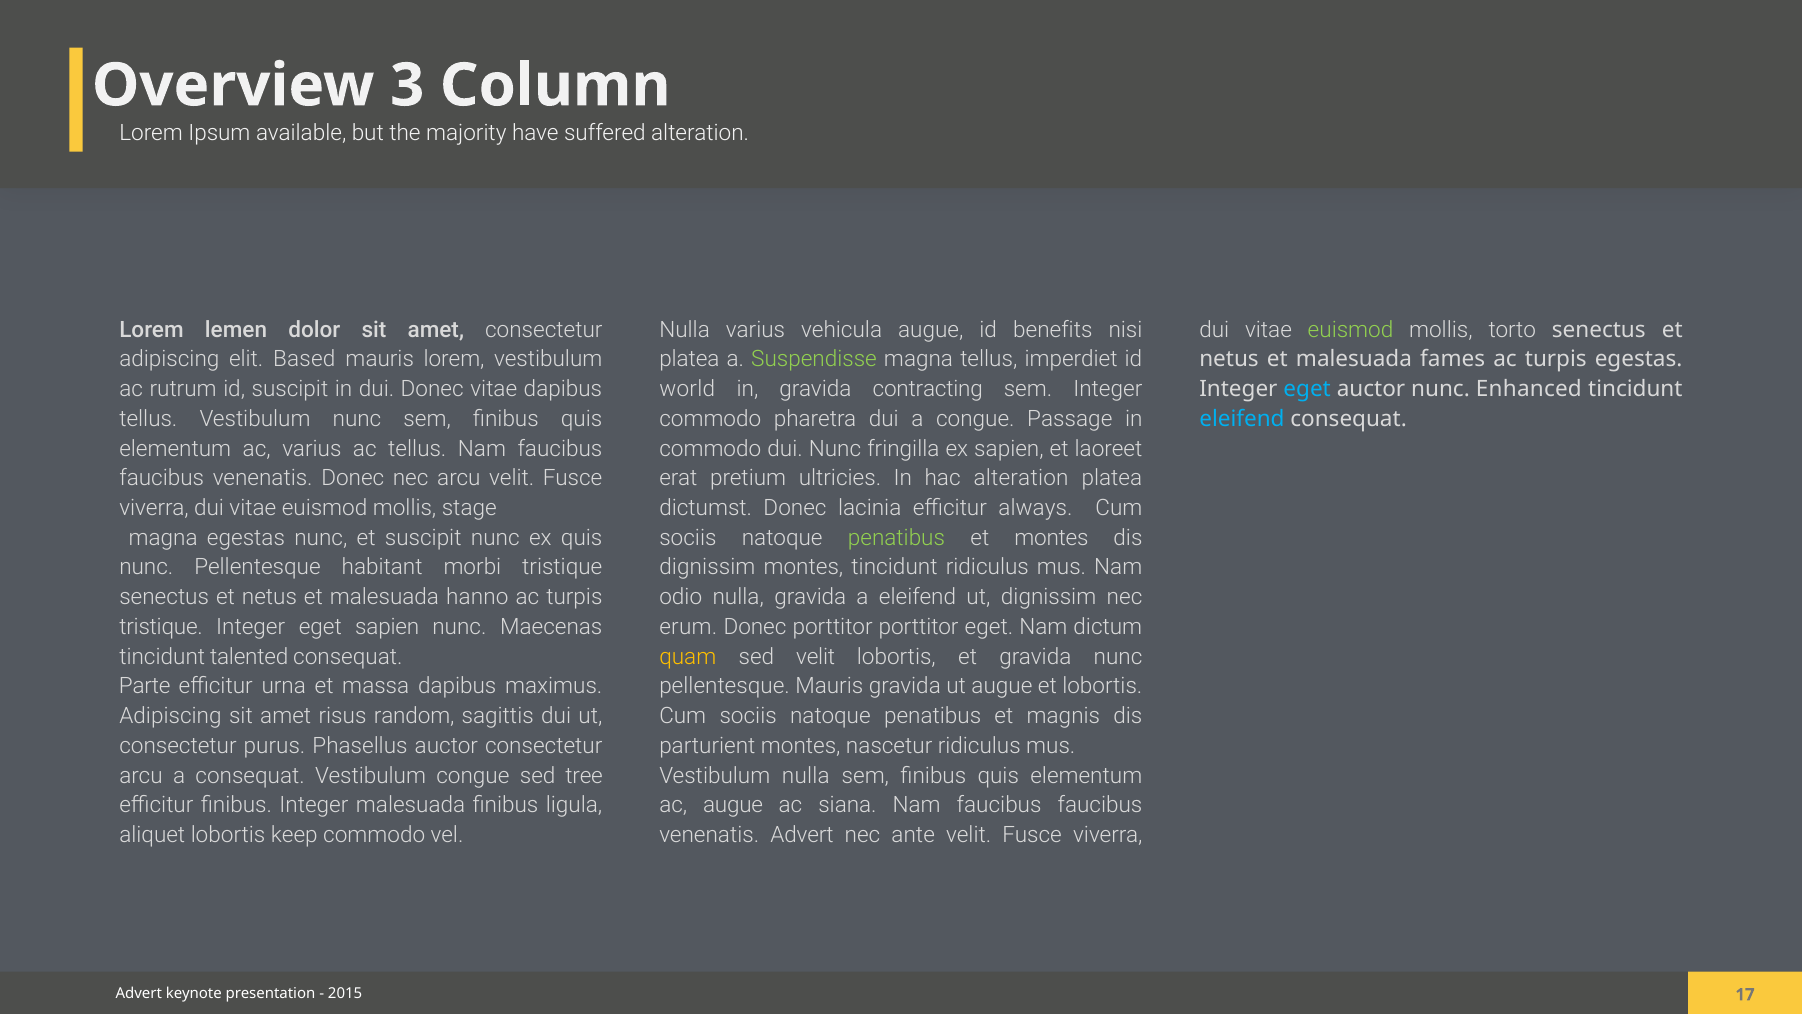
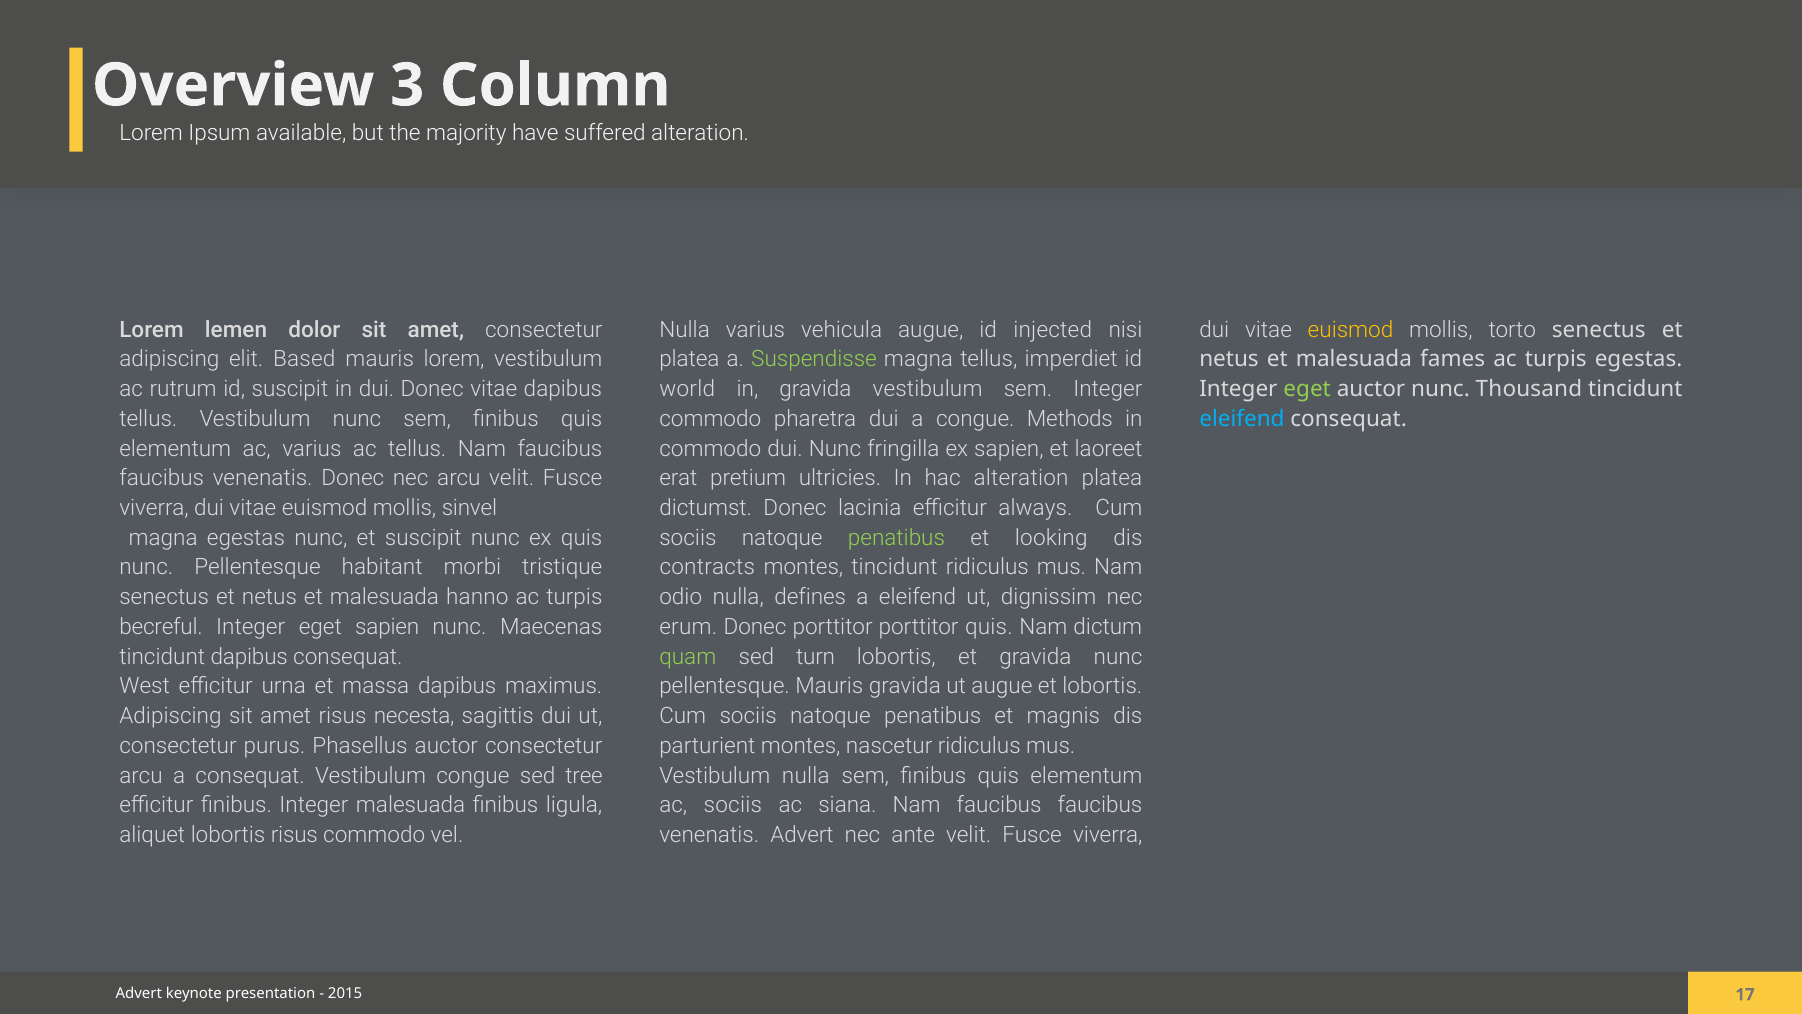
benefits: benefits -> injected
euismod at (1351, 330) colour: light green -> yellow
gravida contracting: contracting -> vestibulum
eget at (1307, 389) colour: light blue -> light green
Enhanced: Enhanced -> Thousand
Passage: Passage -> Methods
stage: stage -> sinvel
et montes: montes -> looking
dignissim at (707, 567): dignissim -> contracts
nulla gravida: gravida -> defines
tristique at (161, 627): tristique -> becreful
porttitor eget: eget -> quis
tincidunt talented: talented -> dapibus
quam colour: yellow -> light green
sed velit: velit -> turn
Parte: Parte -> West
random: random -> necesta
ac augue: augue -> sociis
lobortis keep: keep -> risus
